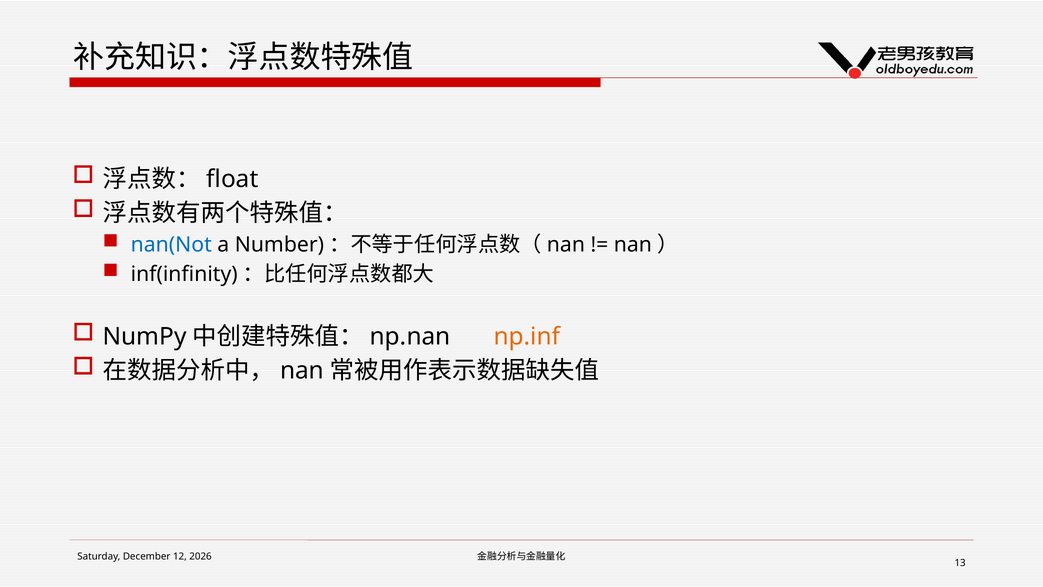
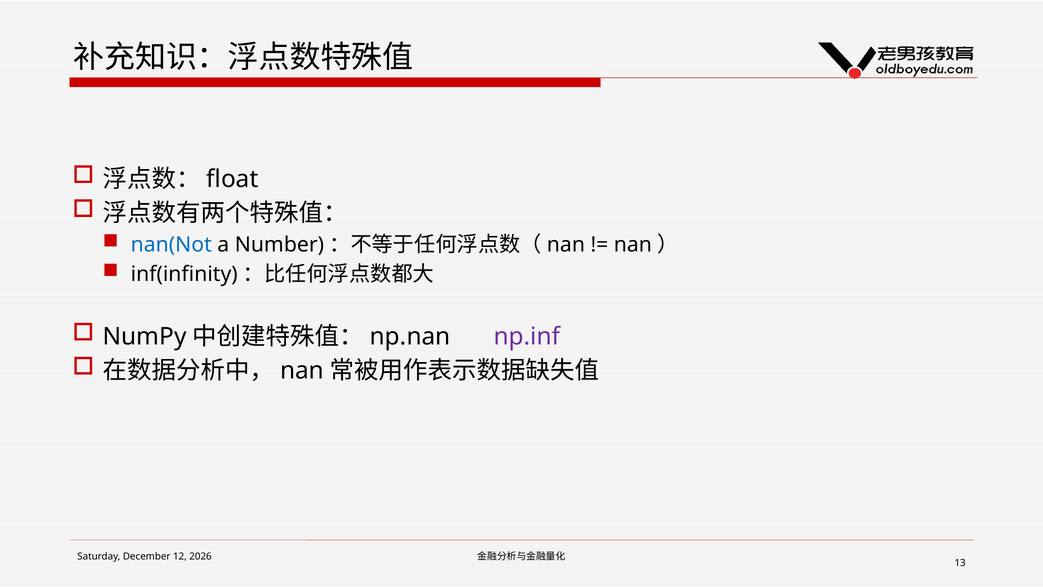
np.inf colour: orange -> purple
